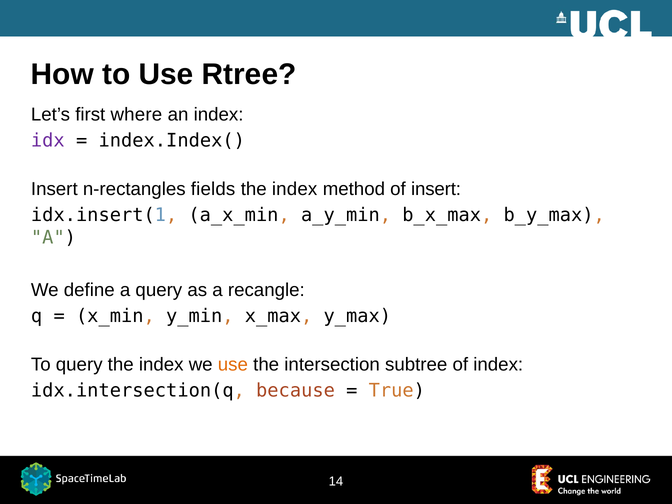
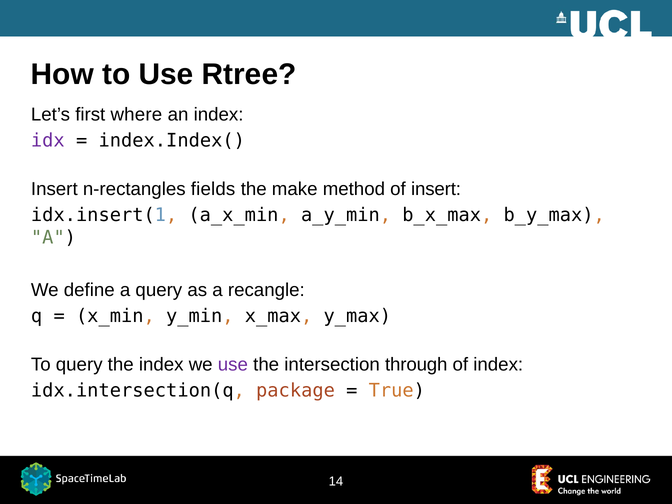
index at (295, 189): index -> make
use at (233, 365) colour: orange -> purple
subtree: subtree -> through
because: because -> package
